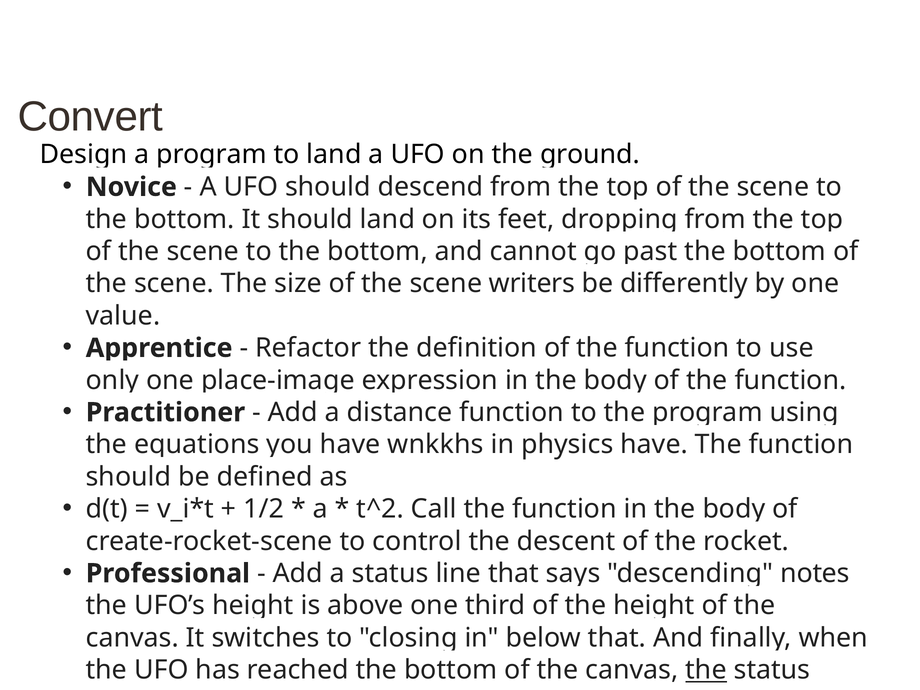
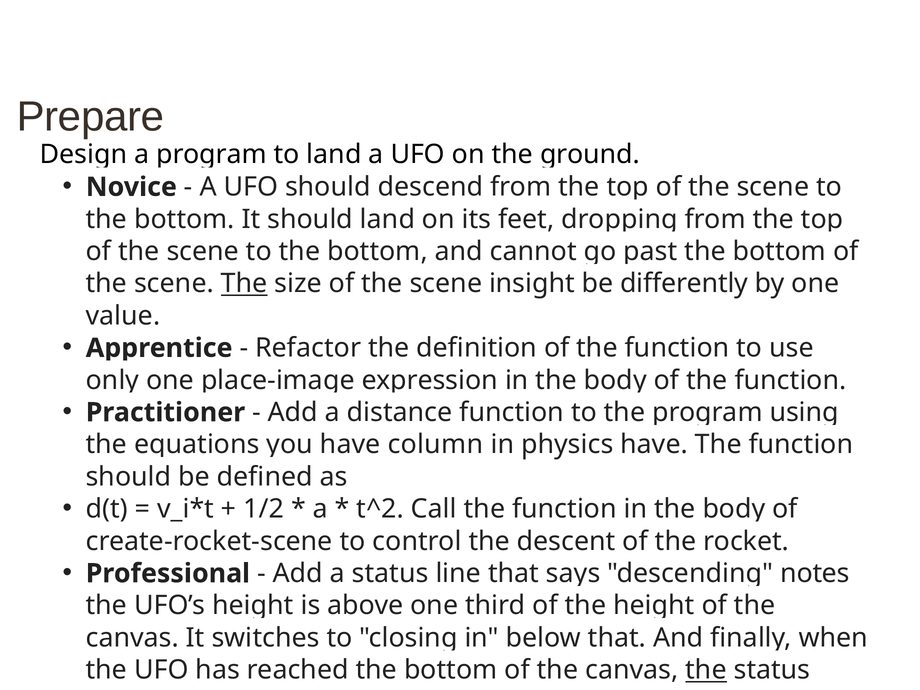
Convert: Convert -> Prepare
The at (244, 284) underline: none -> present
writers: writers -> insight
wnkkhs: wnkkhs -> column
